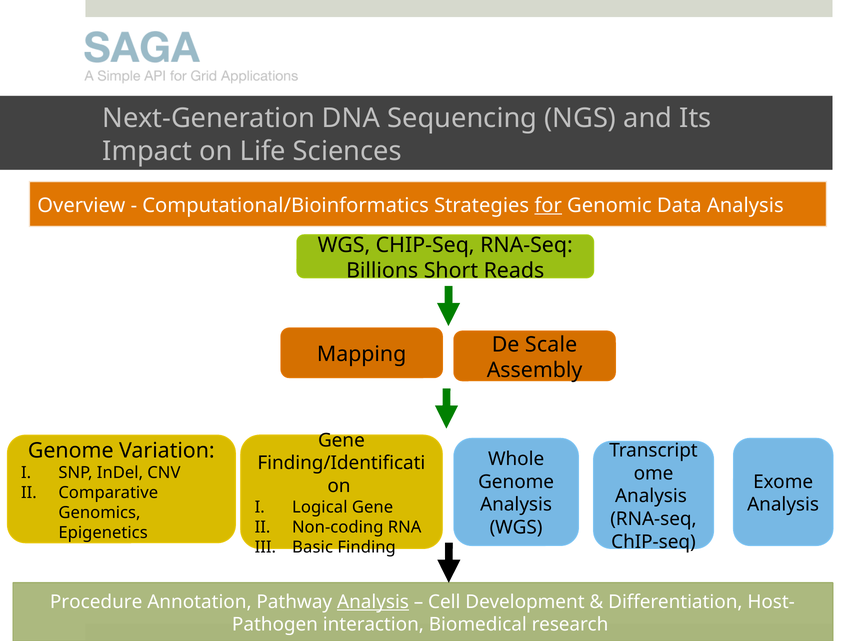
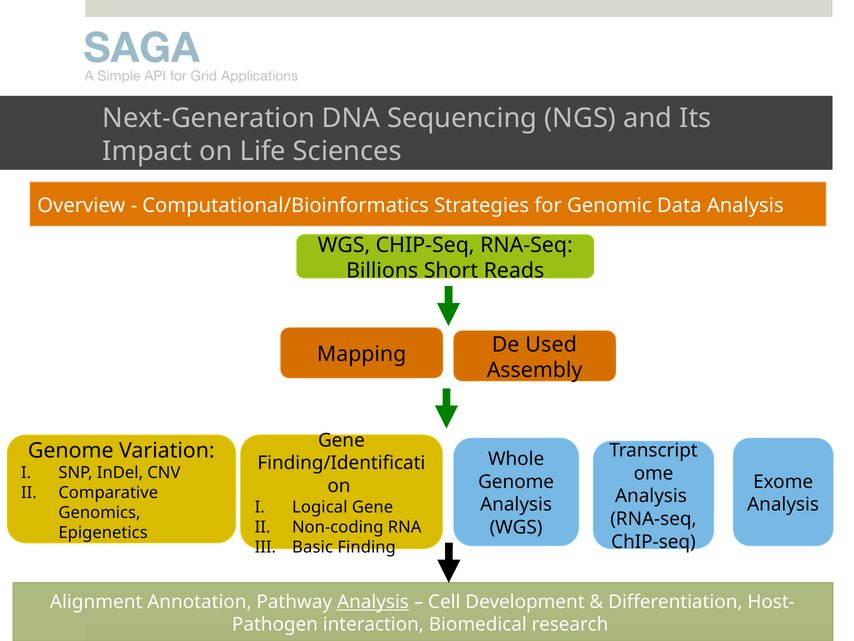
for underline: present -> none
Scale: Scale -> Used
Procedure: Procedure -> Alignment
